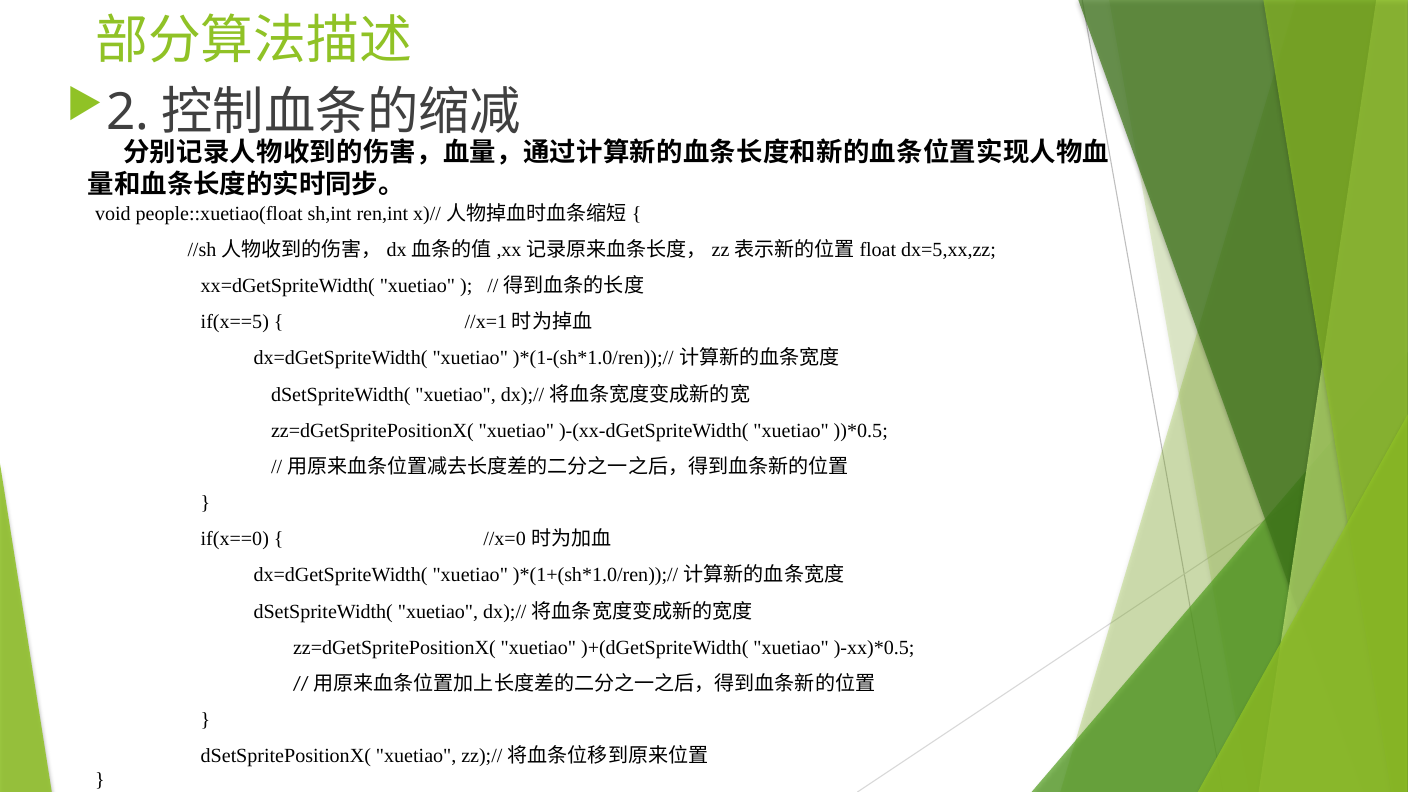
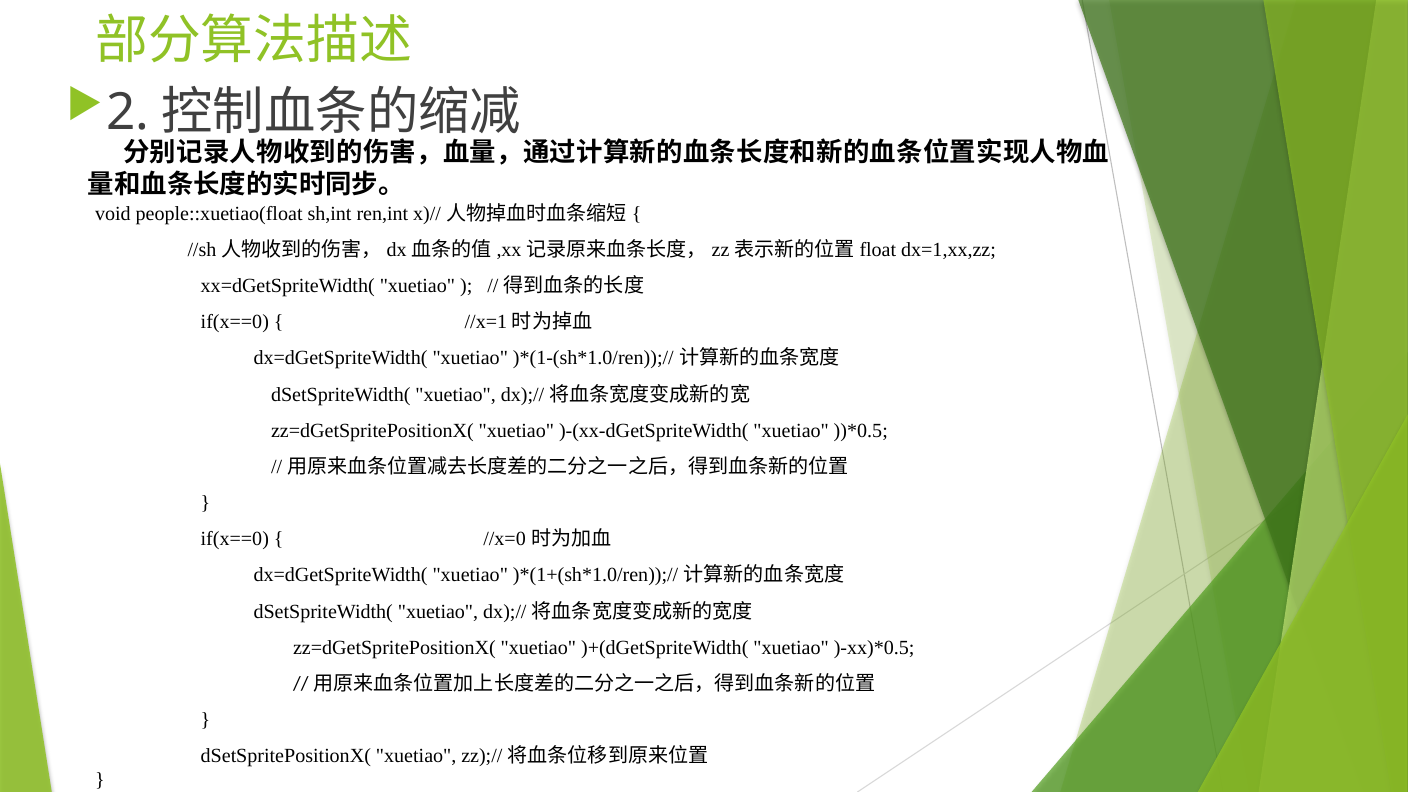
dx=5,xx,zz: dx=5,xx,zz -> dx=1,xx,zz
if(x==5 at (235, 322): if(x==5 -> if(x==0
